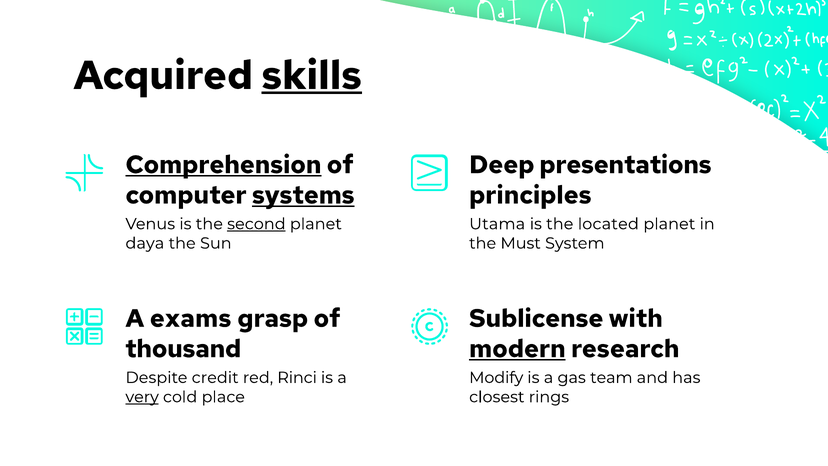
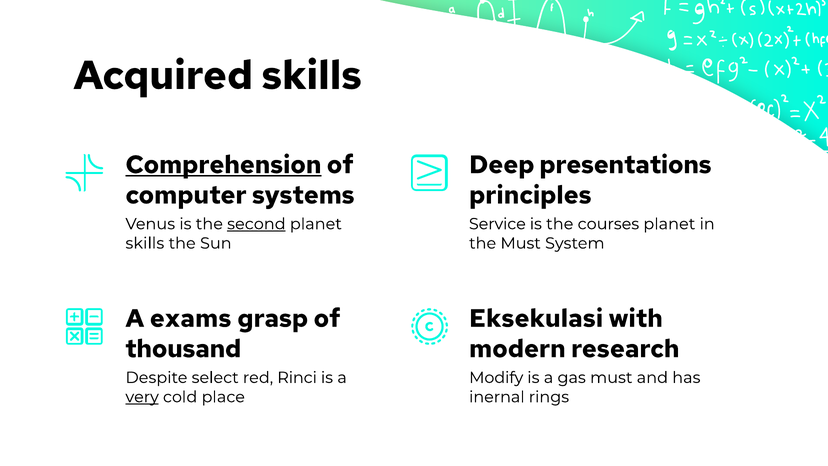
skills at (312, 76) underline: present -> none
systems underline: present -> none
Utama: Utama -> Service
located: located -> courses
daya at (145, 243): daya -> skills
Sublicense: Sublicense -> Eksekulasi
modern underline: present -> none
credit: credit -> select
gas team: team -> must
closest: closest -> inernal
